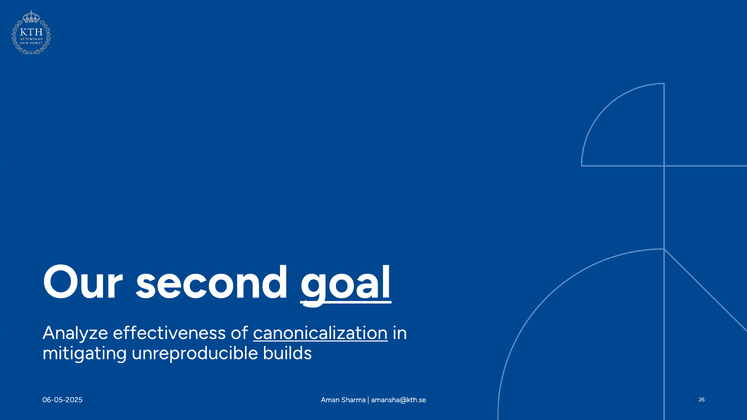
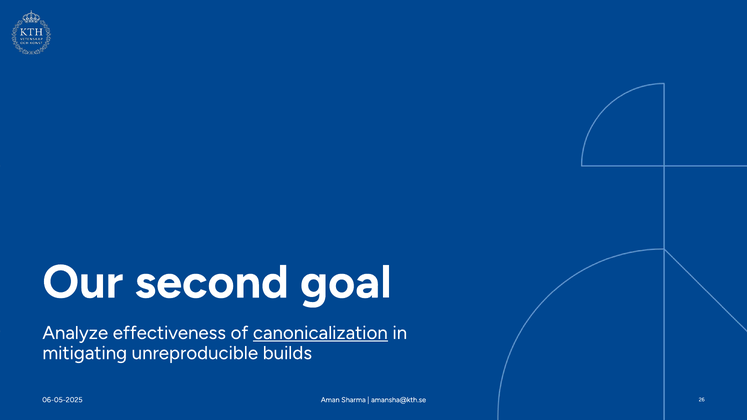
goal underline: present -> none
